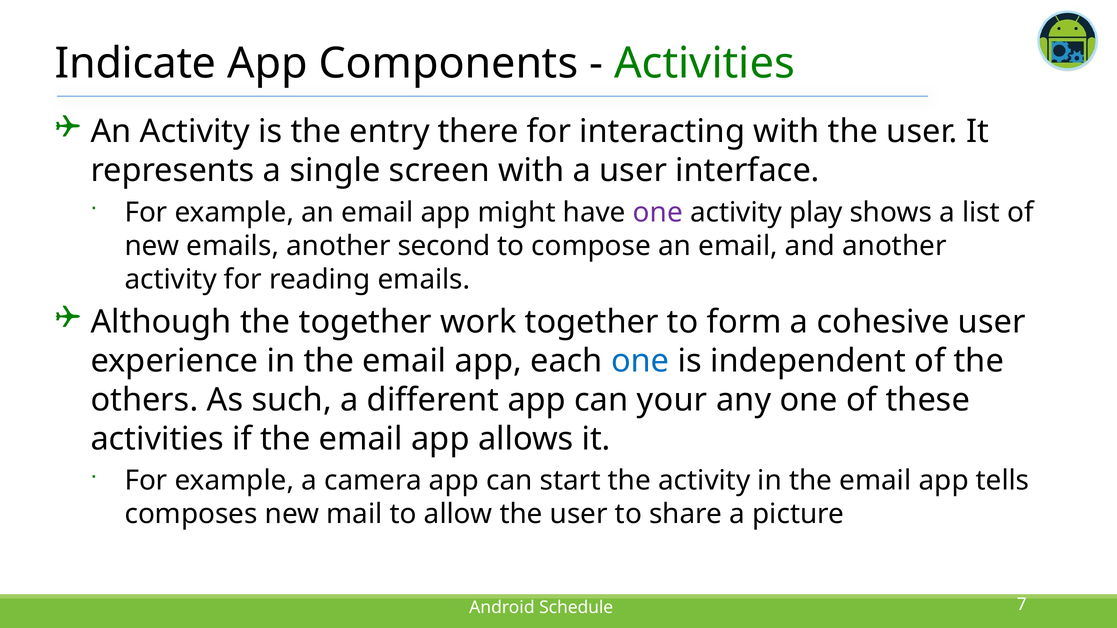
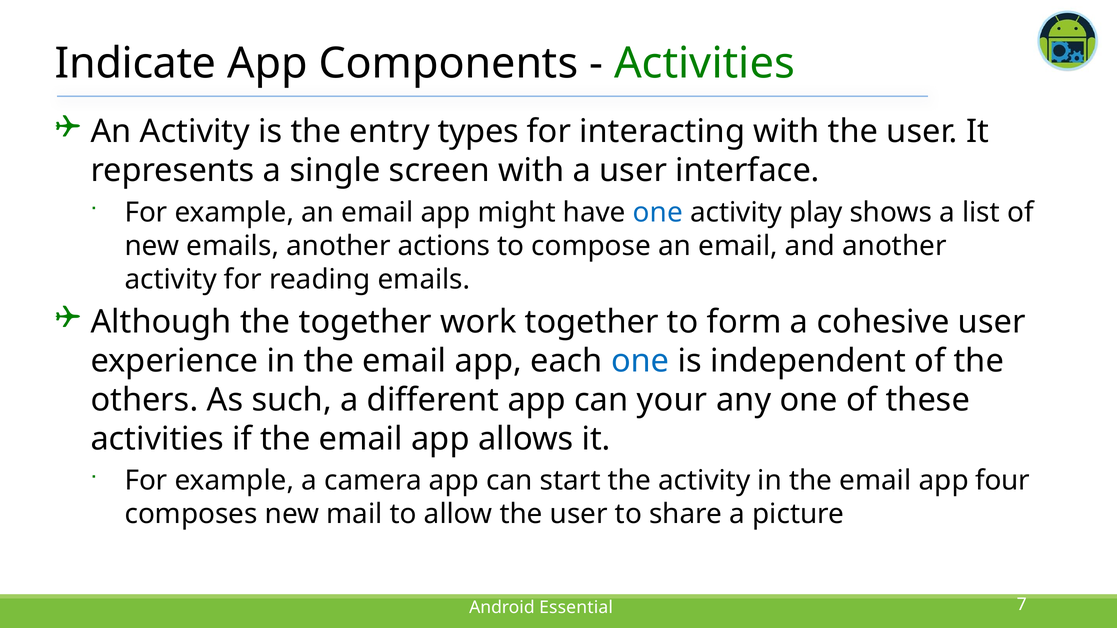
there: there -> types
one at (658, 212) colour: purple -> blue
second: second -> actions
tells: tells -> four
Schedule: Schedule -> Essential
